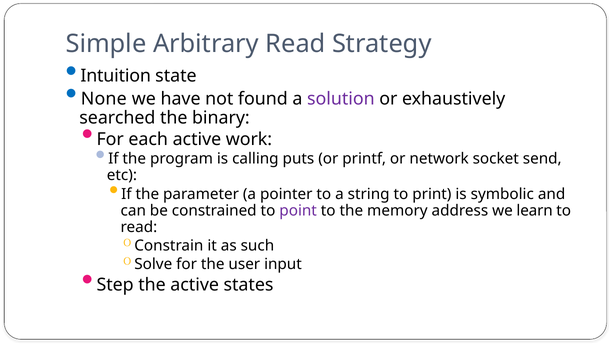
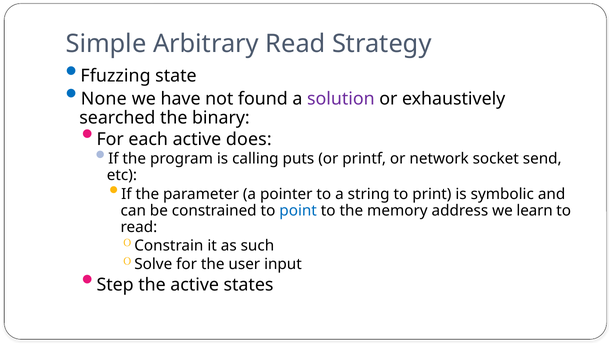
Intuition: Intuition -> Ffuzzing
work: work -> does
point colour: purple -> blue
